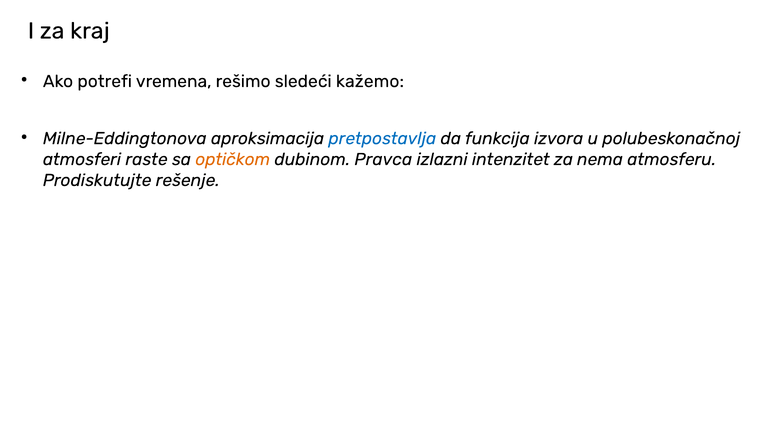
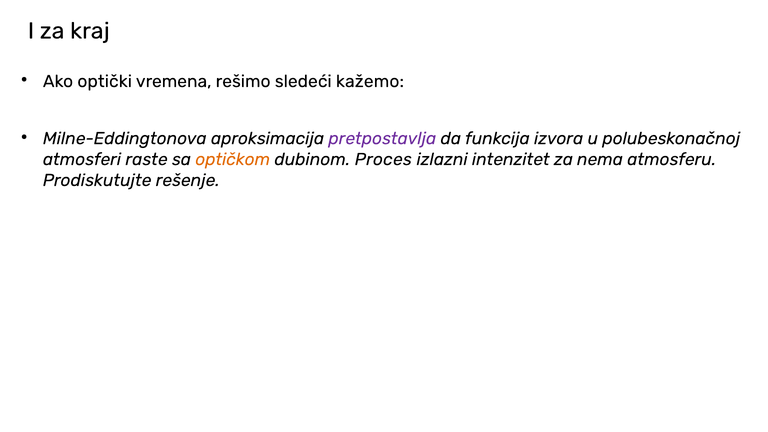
potrefi: potrefi -> optički
pretpostavlja colour: blue -> purple
Pravca: Pravca -> Proces
